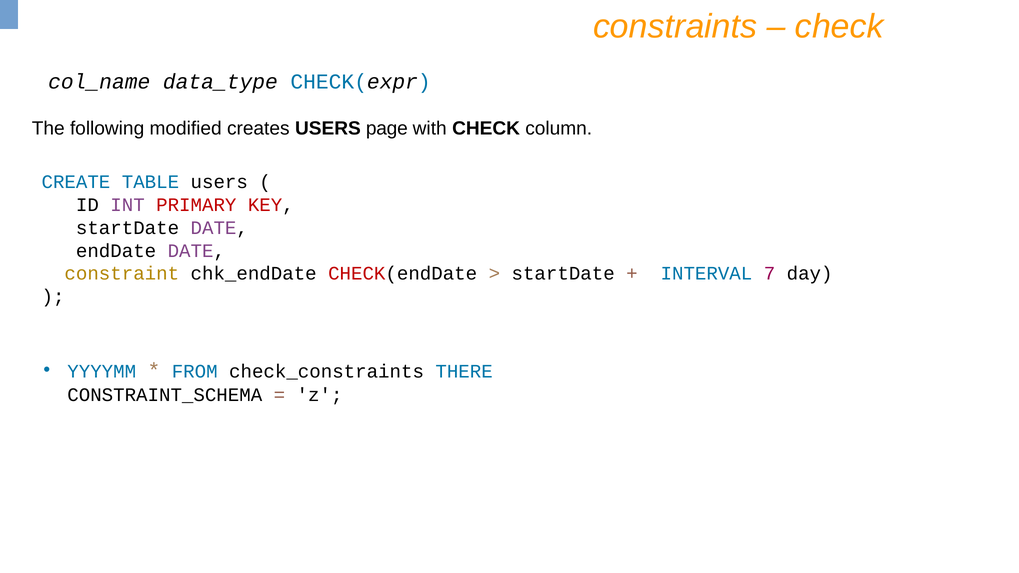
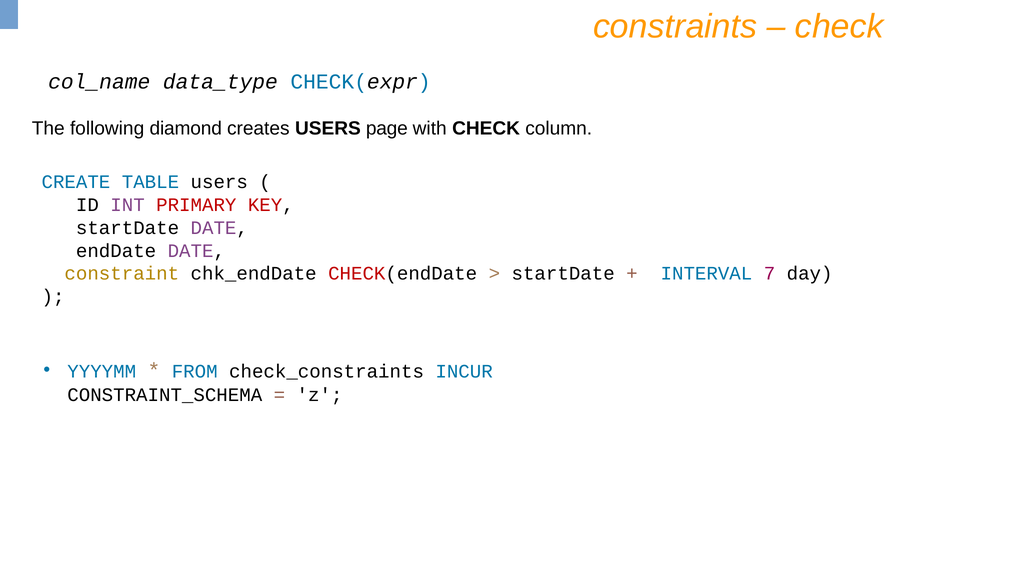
modified: modified -> diamond
THERE: THERE -> INCUR
